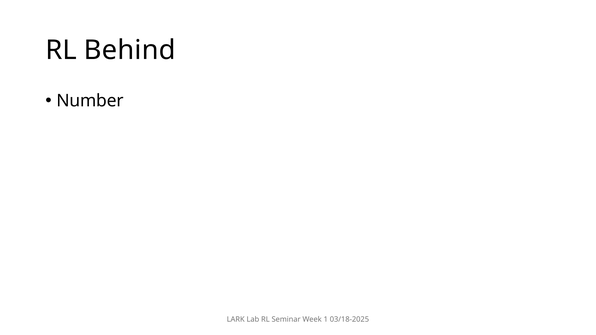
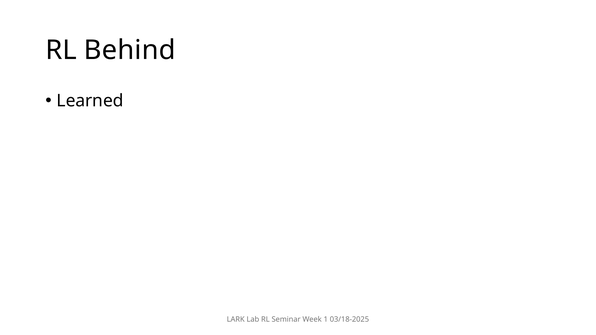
Number: Number -> Learned
